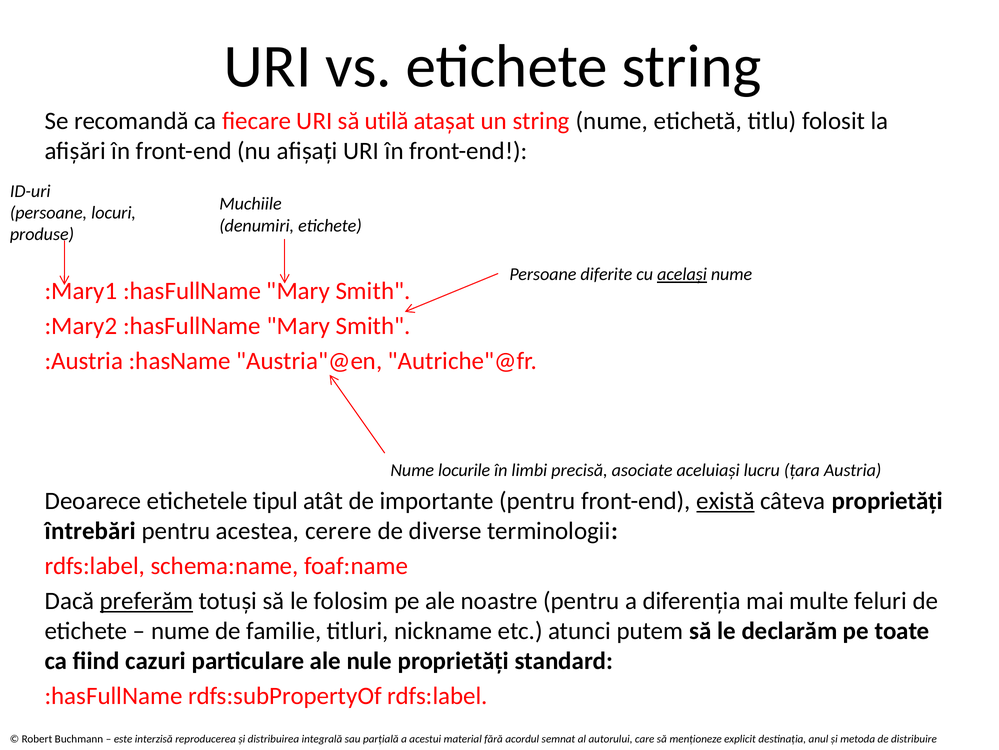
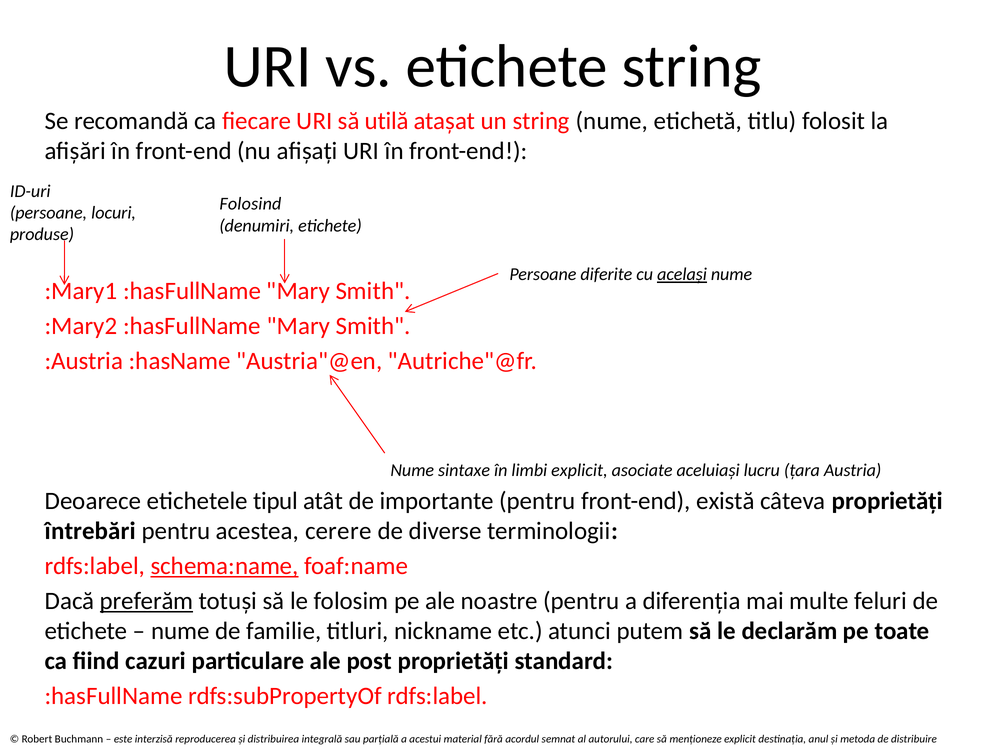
Muchiile: Muchiile -> Folosind
locurile: locurile -> sintaxe
limbi precisă: precisă -> explicit
există underline: present -> none
schema:name underline: none -> present
nule: nule -> post
